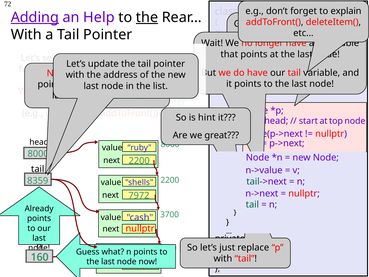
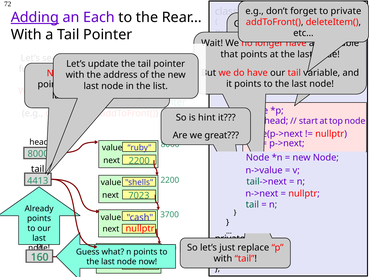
to explain: explain -> private
Help: Help -> Each
the at (147, 17) underline: present -> none
8359: 8359 -> 4413
7972: 7972 -> 7023
